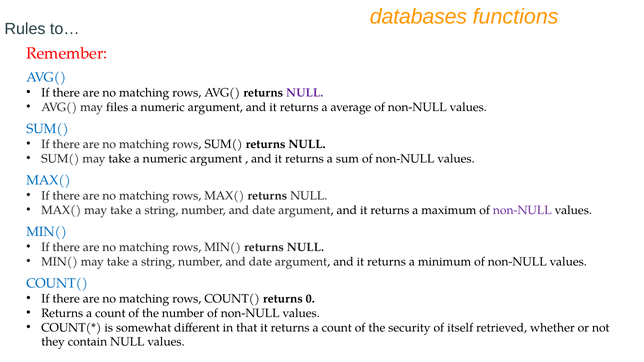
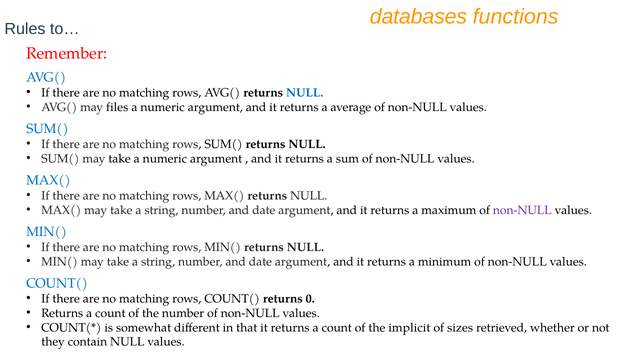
NULL at (305, 93) colour: purple -> blue
security: security -> implicit
itself: itself -> sizes
